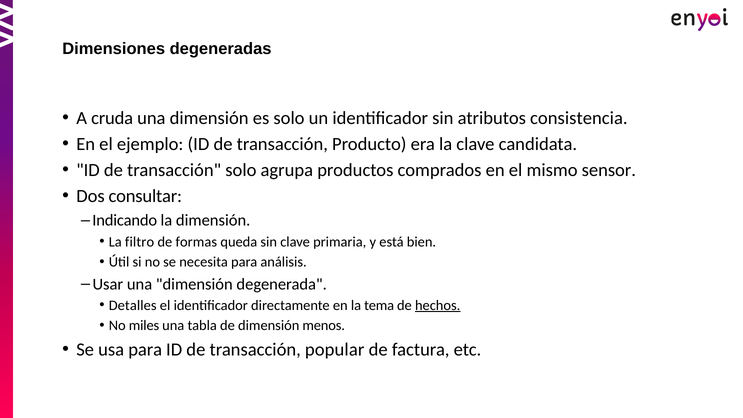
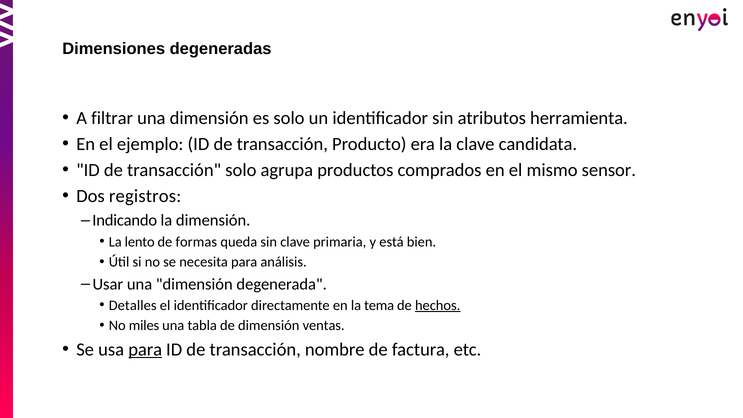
cruda: cruda -> filtrar
consistencia: consistencia -> herramienta
consultar: consultar -> registros
filtro: filtro -> lento
menos: menos -> ventas
para at (145, 349) underline: none -> present
popular: popular -> nombre
